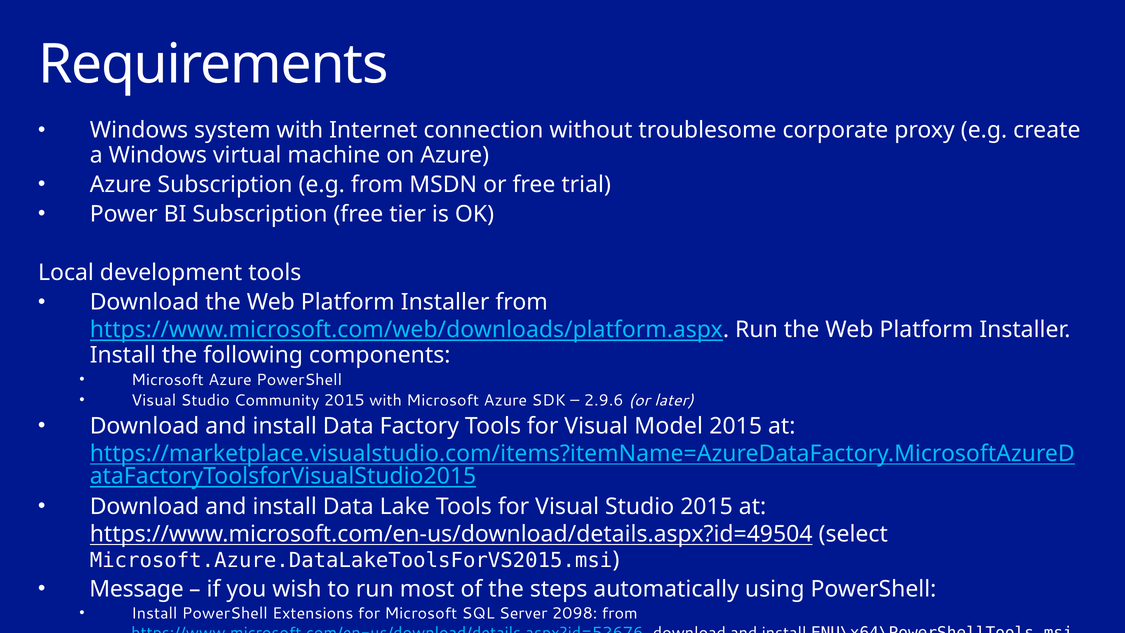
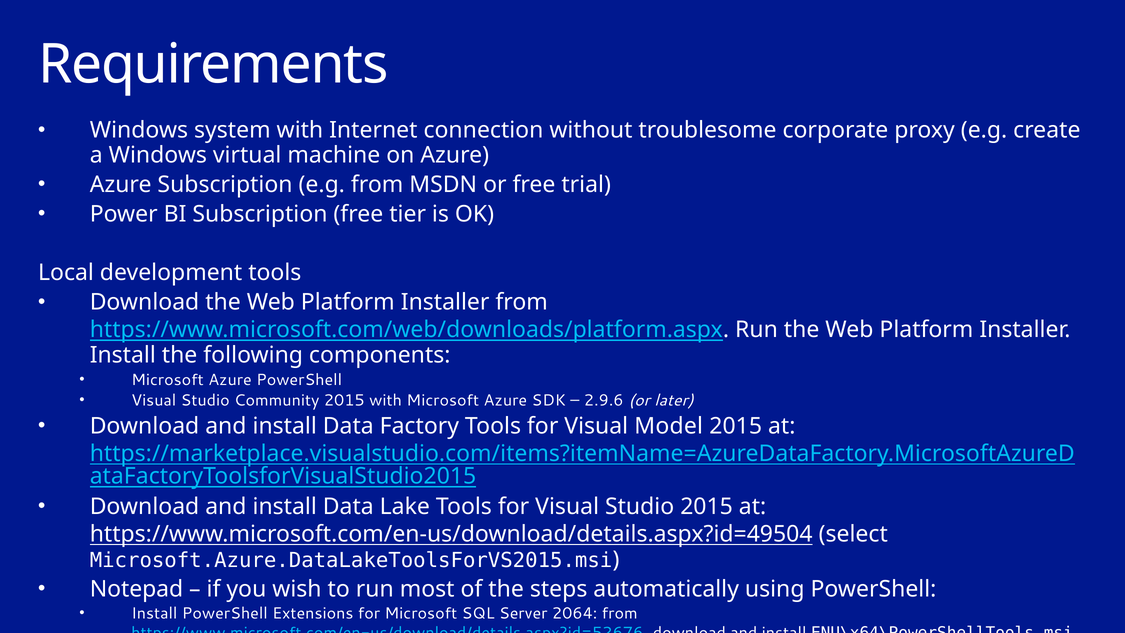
Message: Message -> Notepad
2098: 2098 -> 2064
